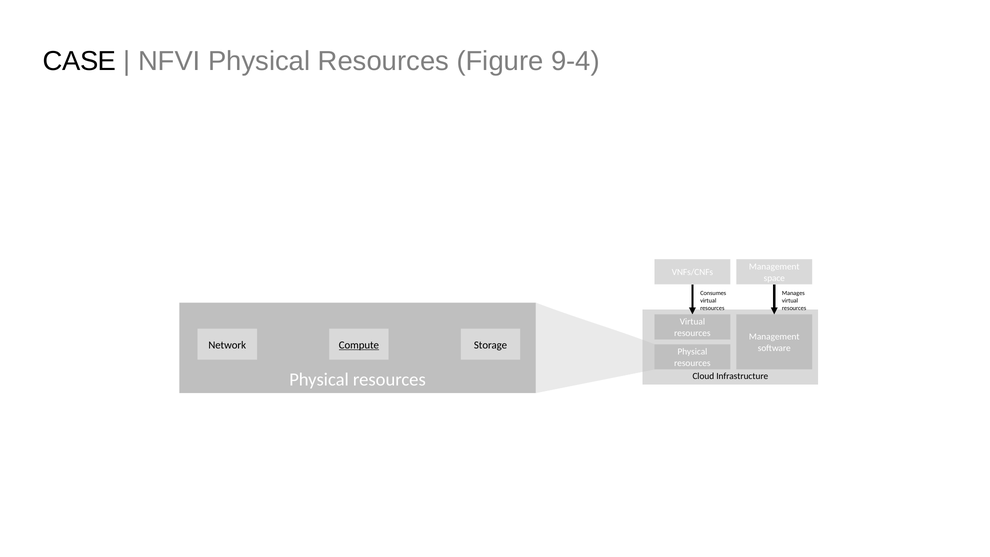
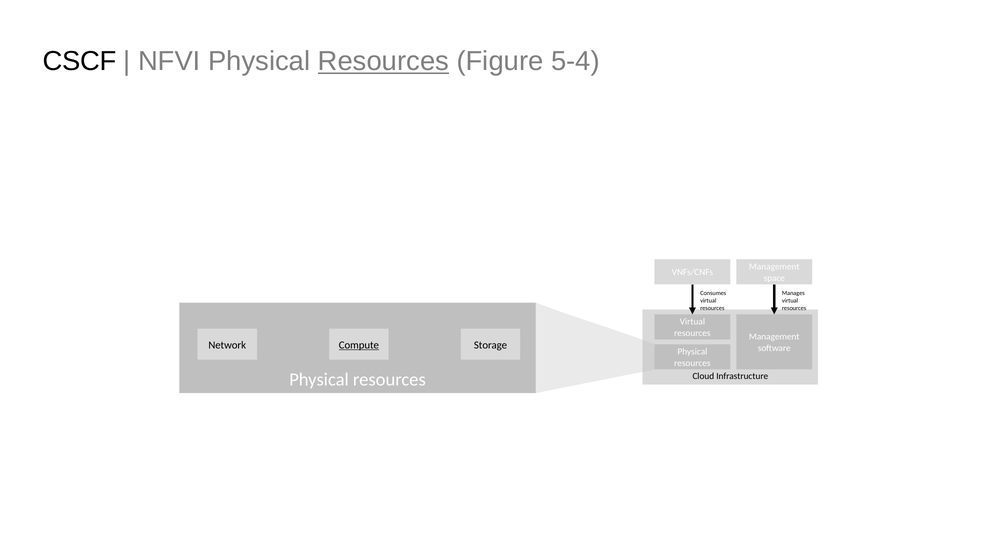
CASE: CASE -> CSCF
Resources at (383, 61) underline: none -> present
9-4: 9-4 -> 5-4
